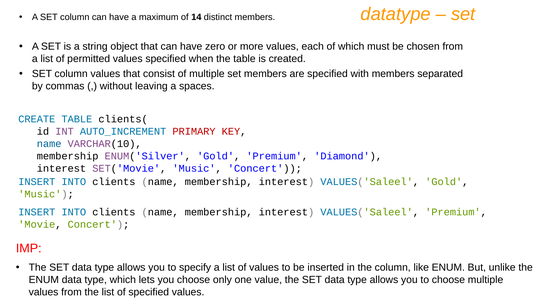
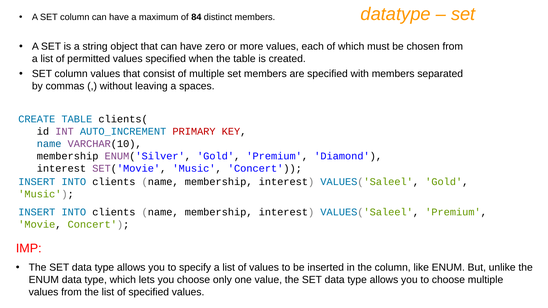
14: 14 -> 84
